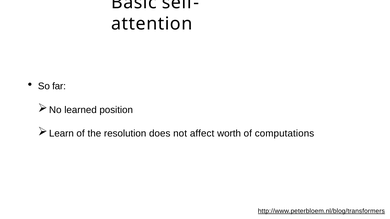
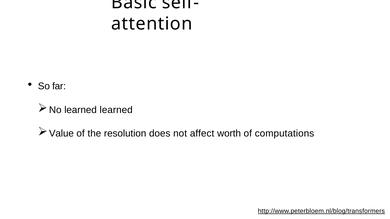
learned position: position -> learned
Learn: Learn -> Value
